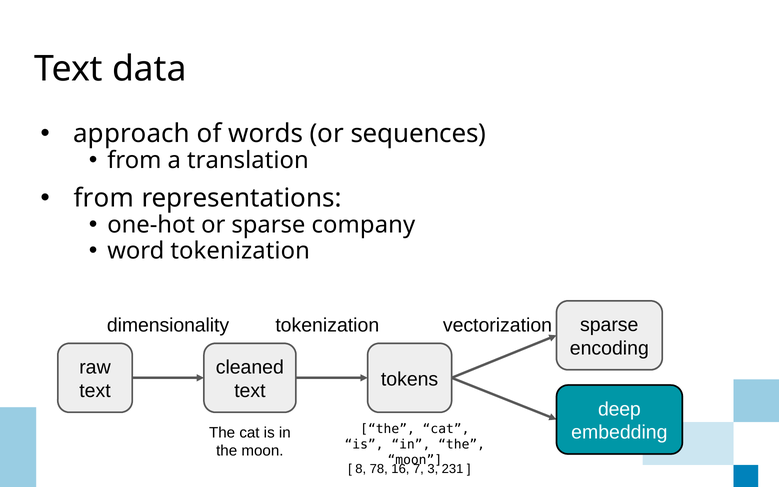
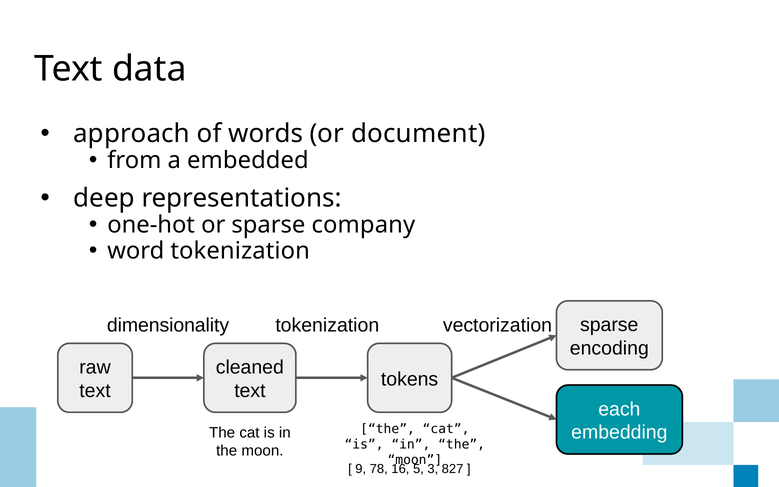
sequences: sequences -> document
translation: translation -> embedded
from at (104, 198): from -> deep
deep: deep -> each
8: 8 -> 9
7: 7 -> 5
231: 231 -> 827
